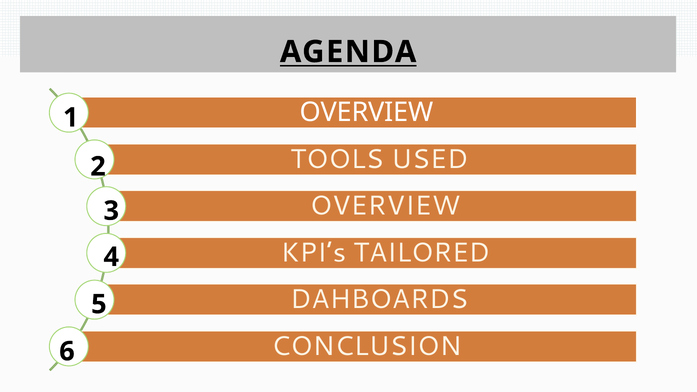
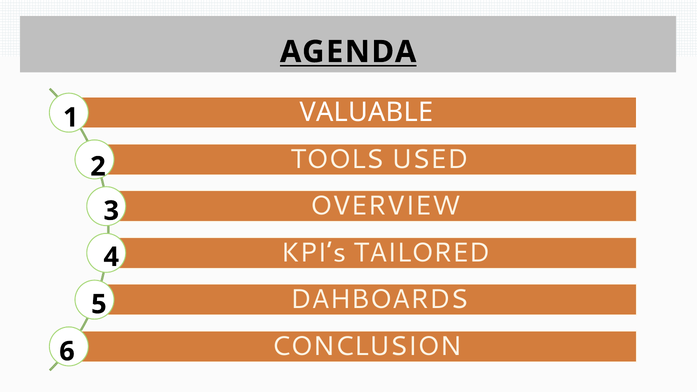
OVERVIEW at (367, 113): OVERVIEW -> VALUABLE
